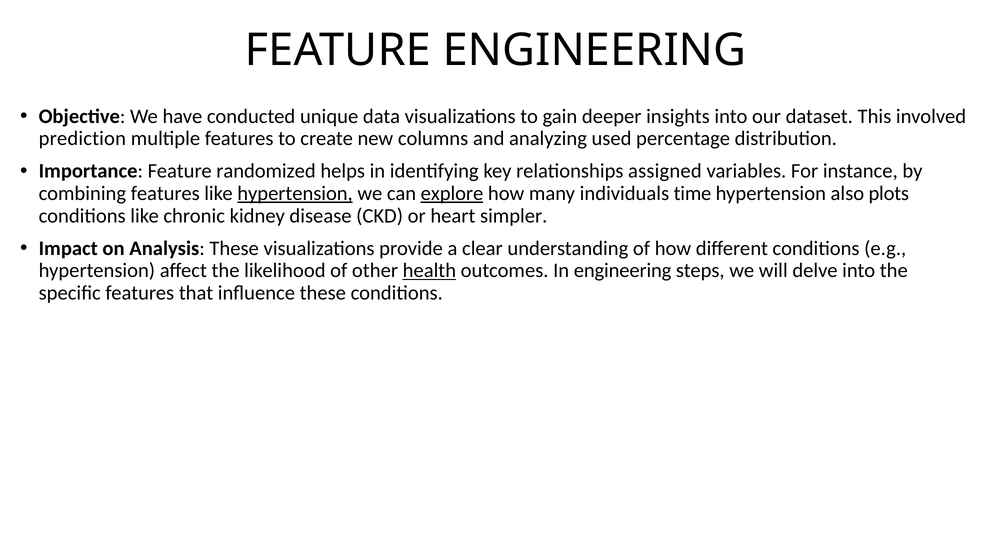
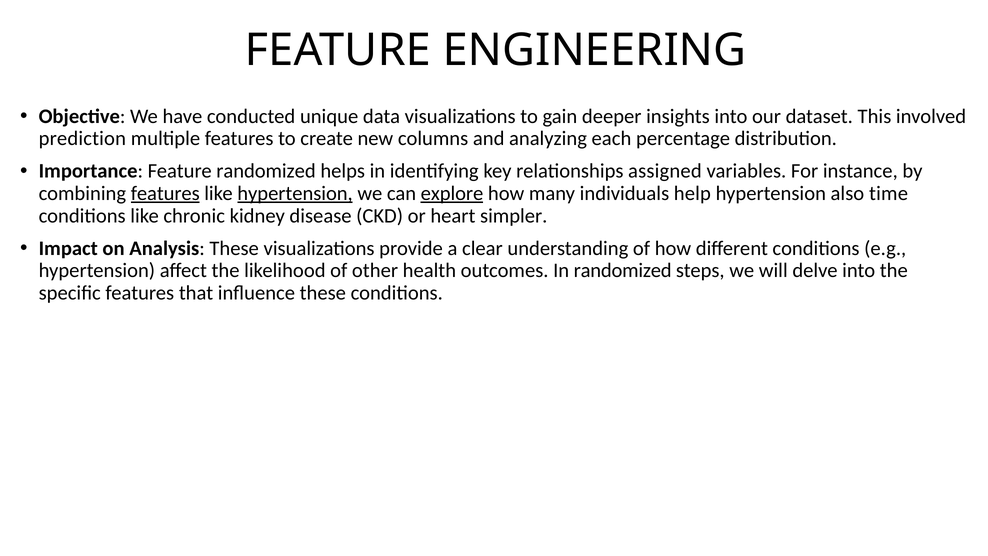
used: used -> each
features at (165, 193) underline: none -> present
time: time -> help
plots: plots -> time
health underline: present -> none
In engineering: engineering -> randomized
